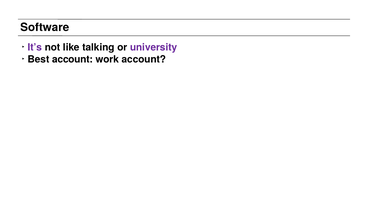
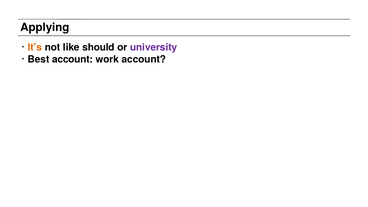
Software: Software -> Applying
It’s colour: purple -> orange
talking: talking -> should
